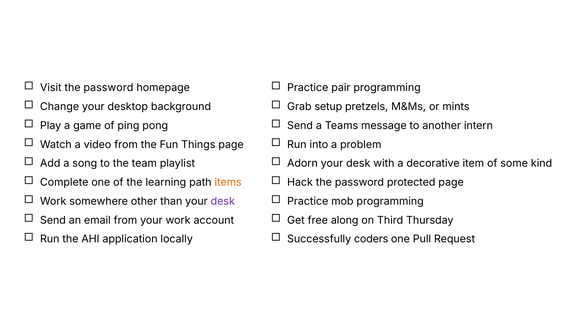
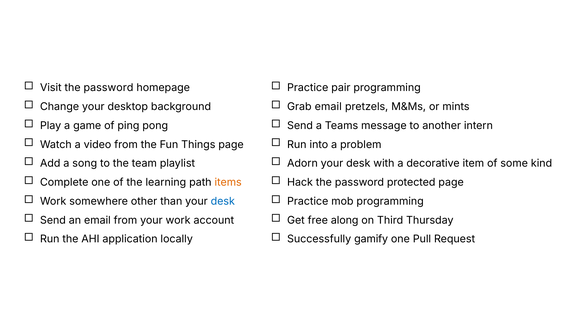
Grab setup: setup -> email
desk at (223, 202) colour: purple -> blue
coders: coders -> gamify
